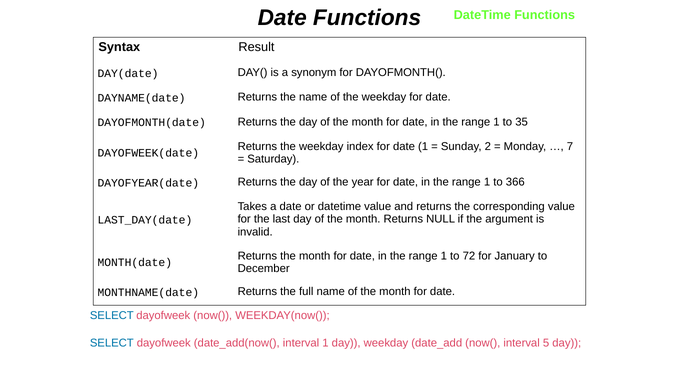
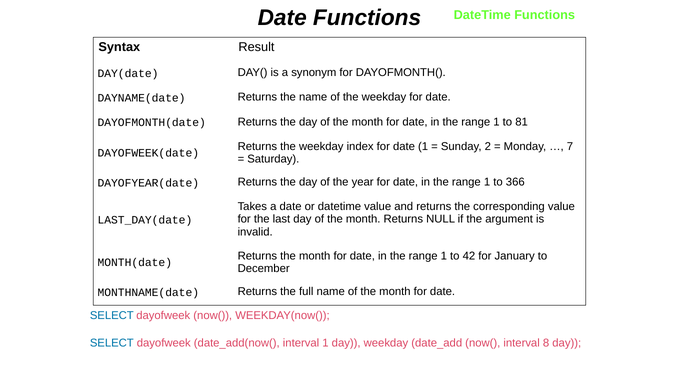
35: 35 -> 81
72: 72 -> 42
5: 5 -> 8
